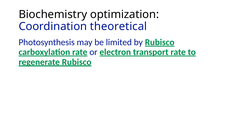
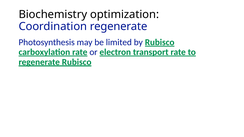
Coordination theoretical: theoretical -> regenerate
